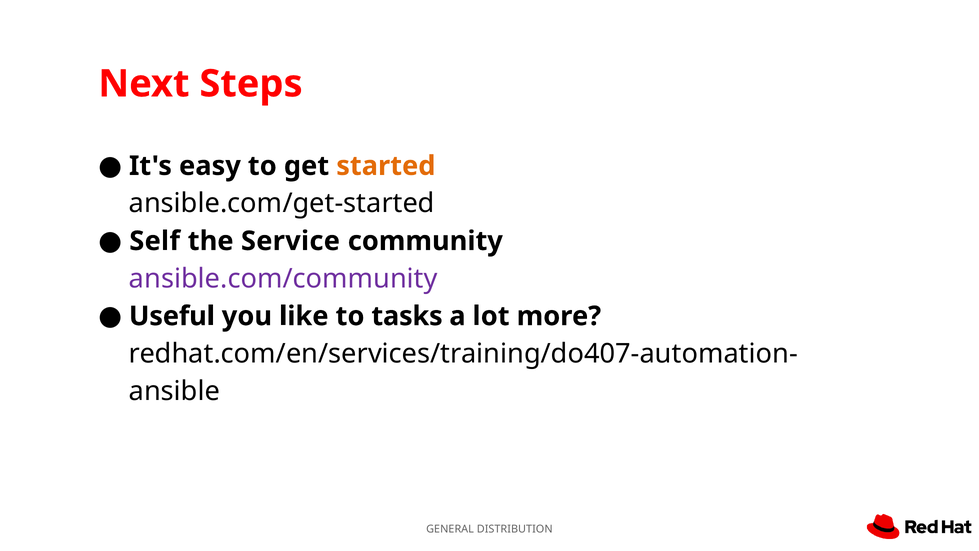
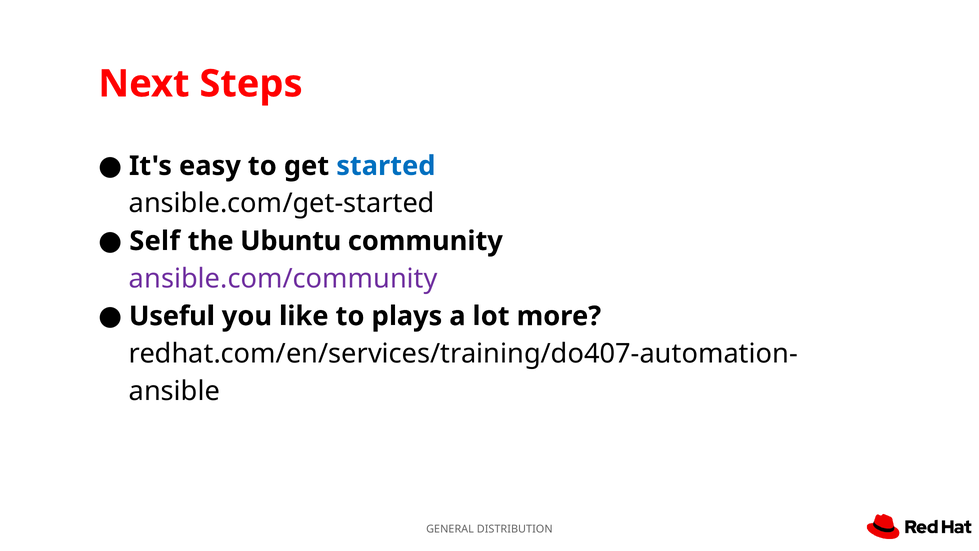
started colour: orange -> blue
Service: Service -> Ubuntu
tasks: tasks -> plays
